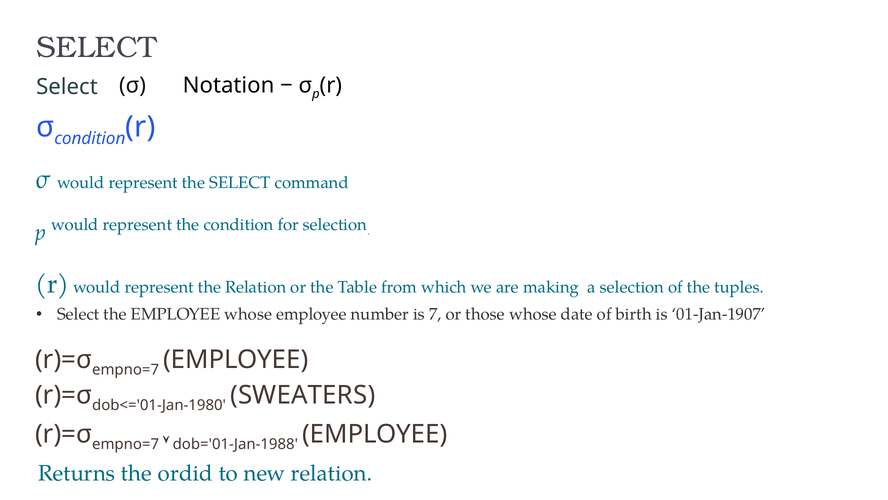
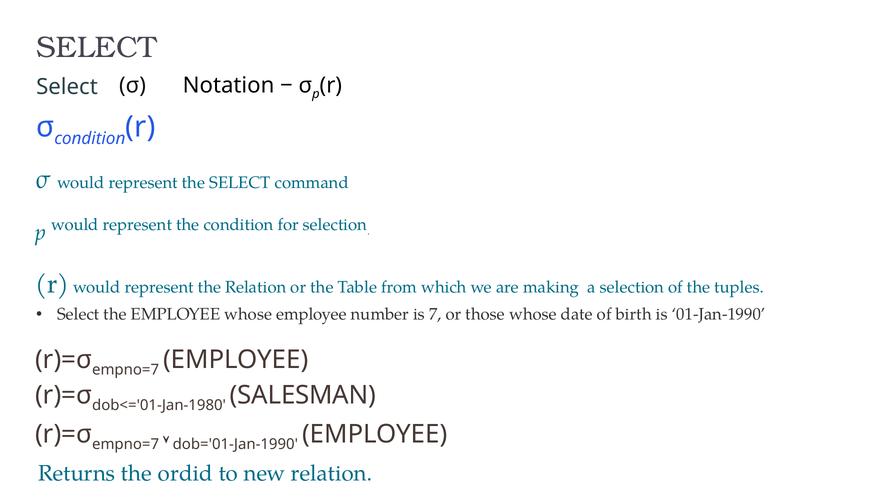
01-Jan-1907: 01-Jan-1907 -> 01-Jan-1990
SWEATERS: SWEATERS -> SALESMAN
dob='01-Jan-1988: dob='01-Jan-1988 -> dob='01-Jan-1990
